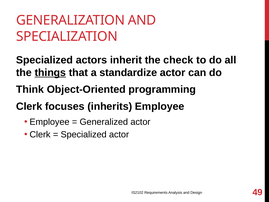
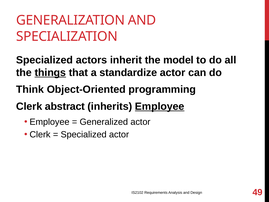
check: check -> model
focuses: focuses -> abstract
Employee at (160, 106) underline: none -> present
